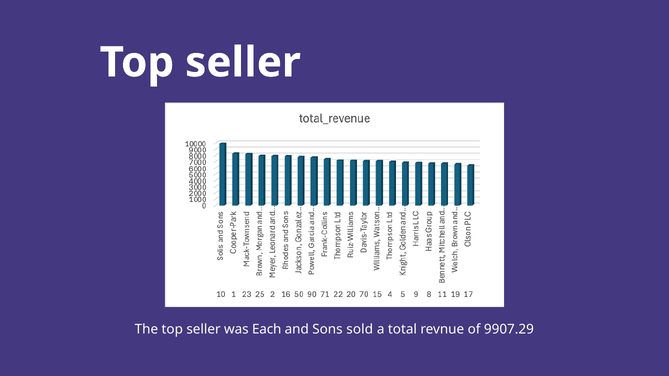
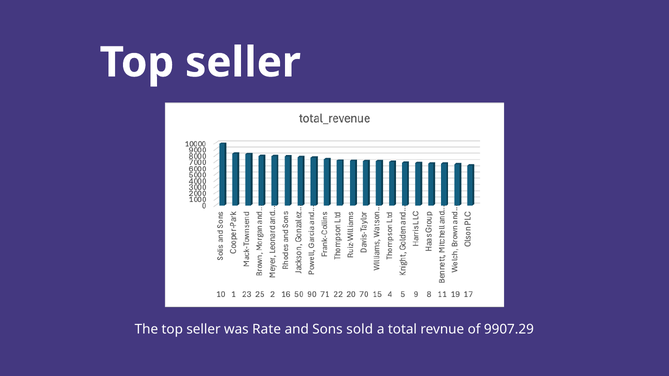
Each: Each -> Rate
